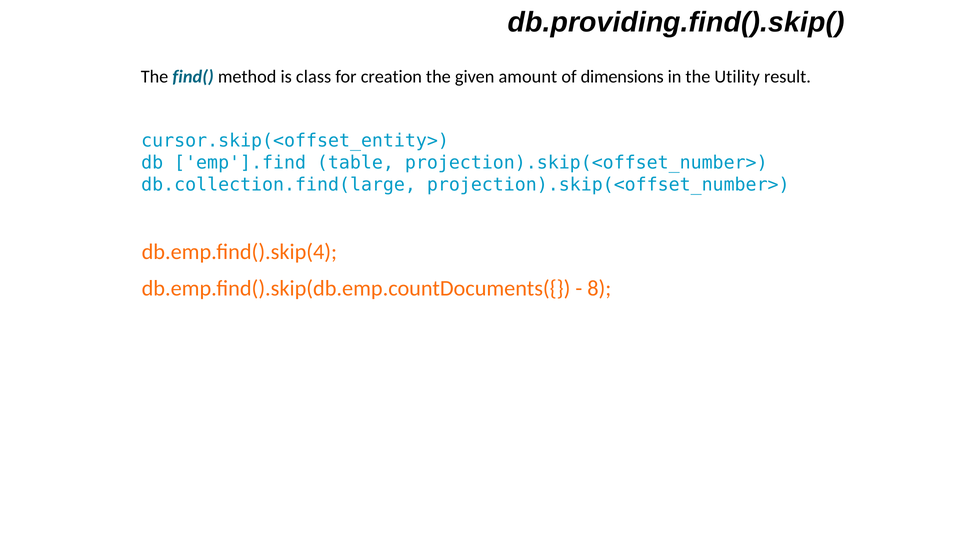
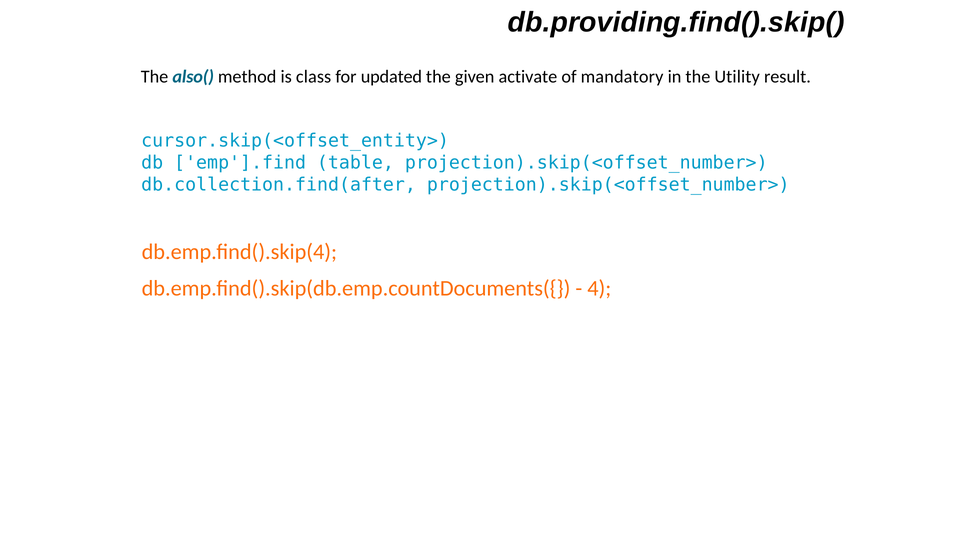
find(: find( -> also(
creation: creation -> updated
amount: amount -> activate
dimensions: dimensions -> mandatory
db.collection.find(large: db.collection.find(large -> db.collection.find(after
8: 8 -> 4
